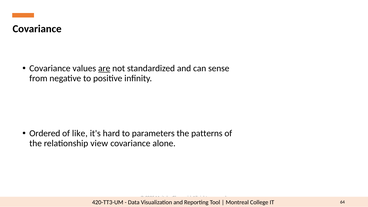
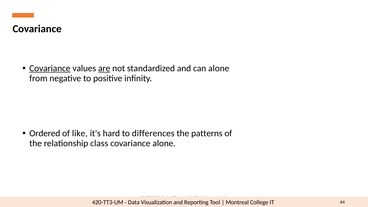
Covariance at (50, 68) underline: none -> present
can sense: sense -> alone
parameters: parameters -> differences
view: view -> class
